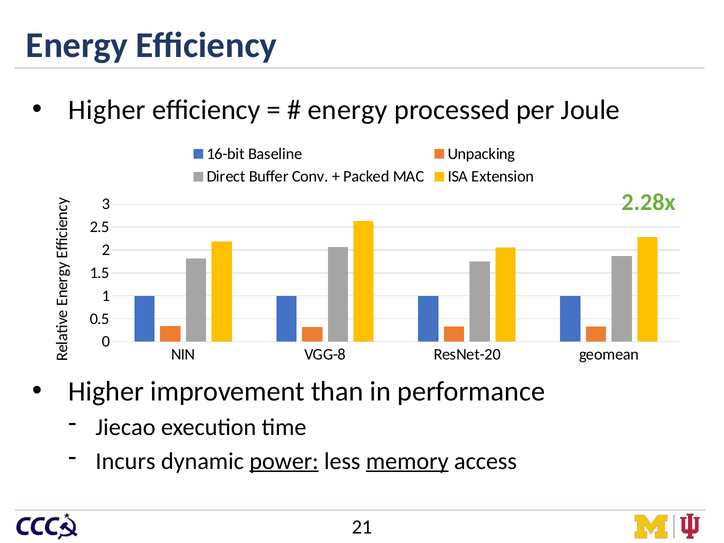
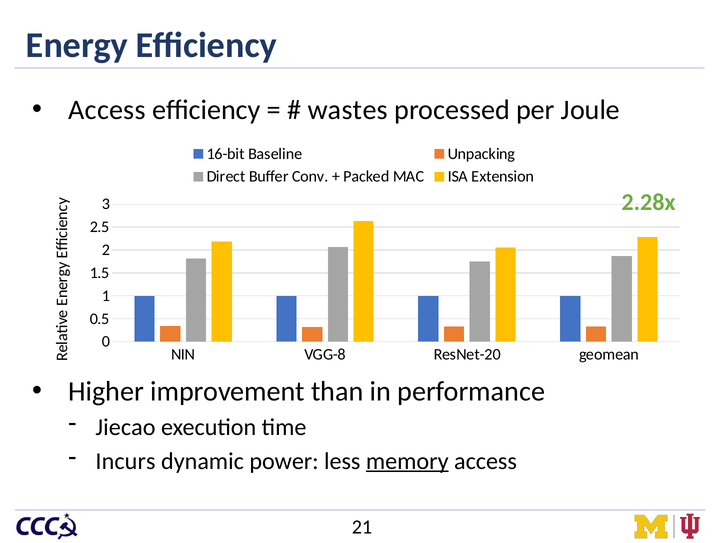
Higher at (107, 110): Higher -> Access
energy at (348, 110): energy -> wastes
power underline: present -> none
